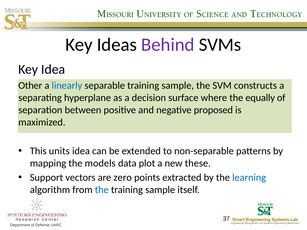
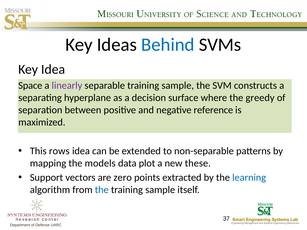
Behind colour: purple -> blue
Other: Other -> Space
linearly colour: blue -> purple
equally: equally -> greedy
proposed: proposed -> reference
units: units -> rows
